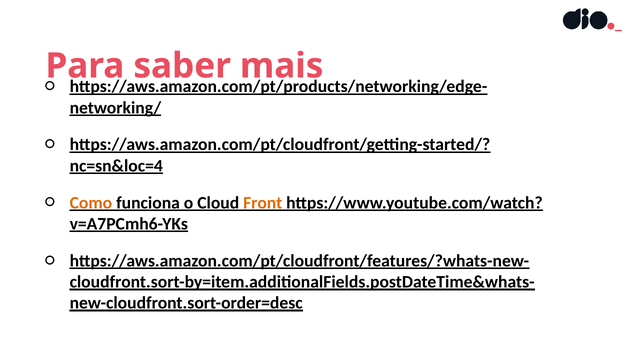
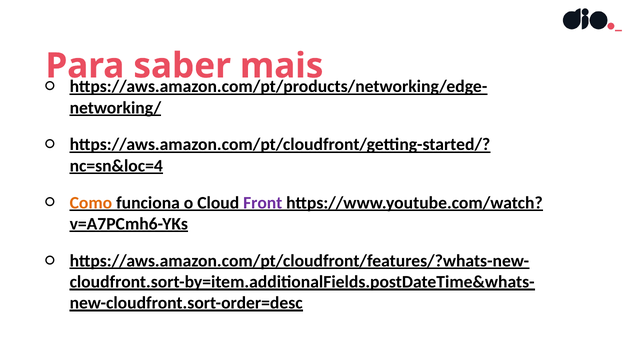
Front colour: orange -> purple
